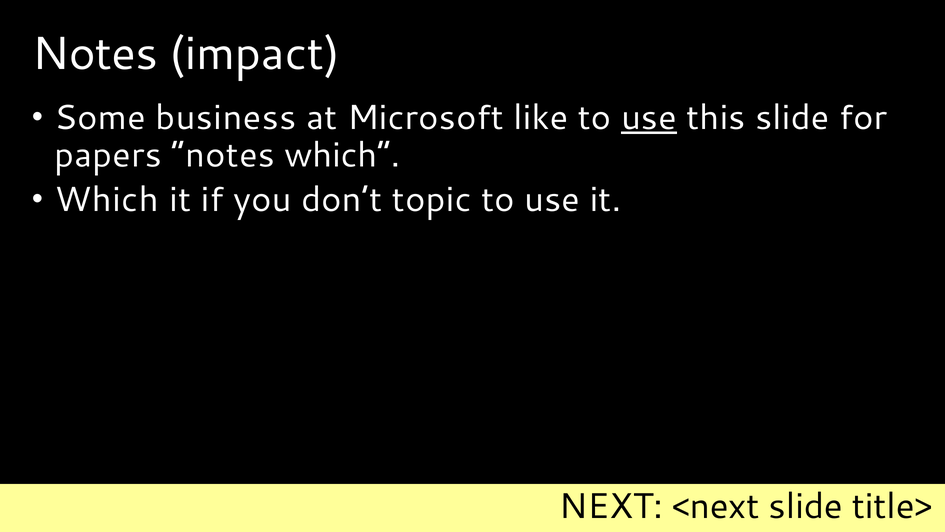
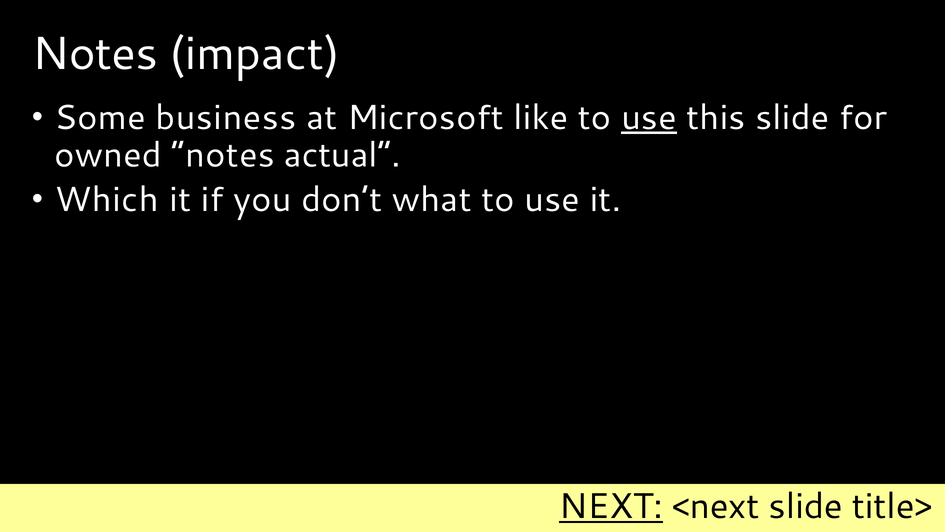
papers: papers -> owned
notes which: which -> actual
topic: topic -> what
NEXT underline: none -> present
